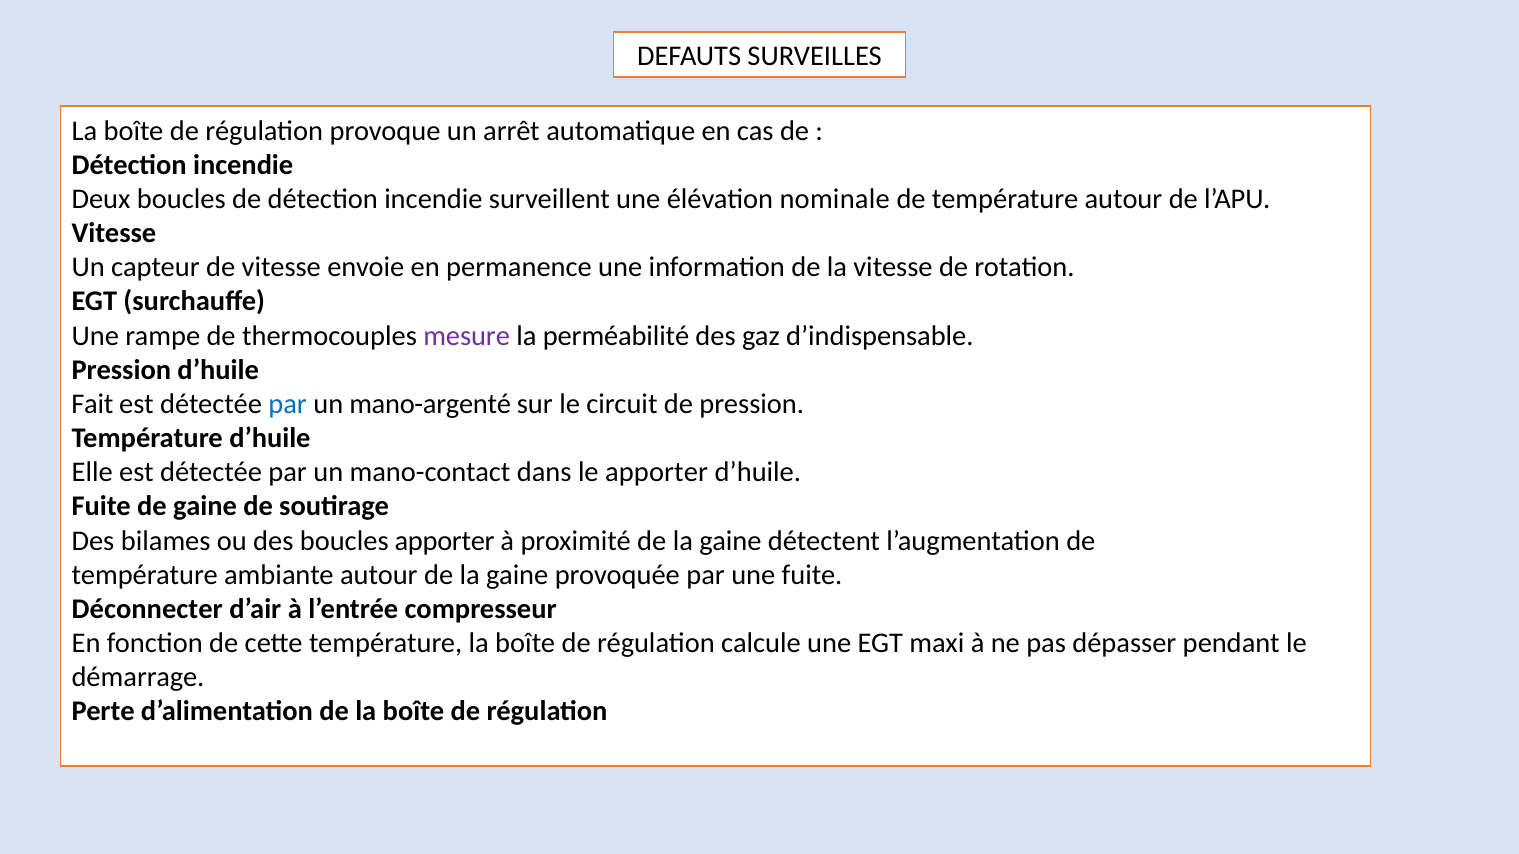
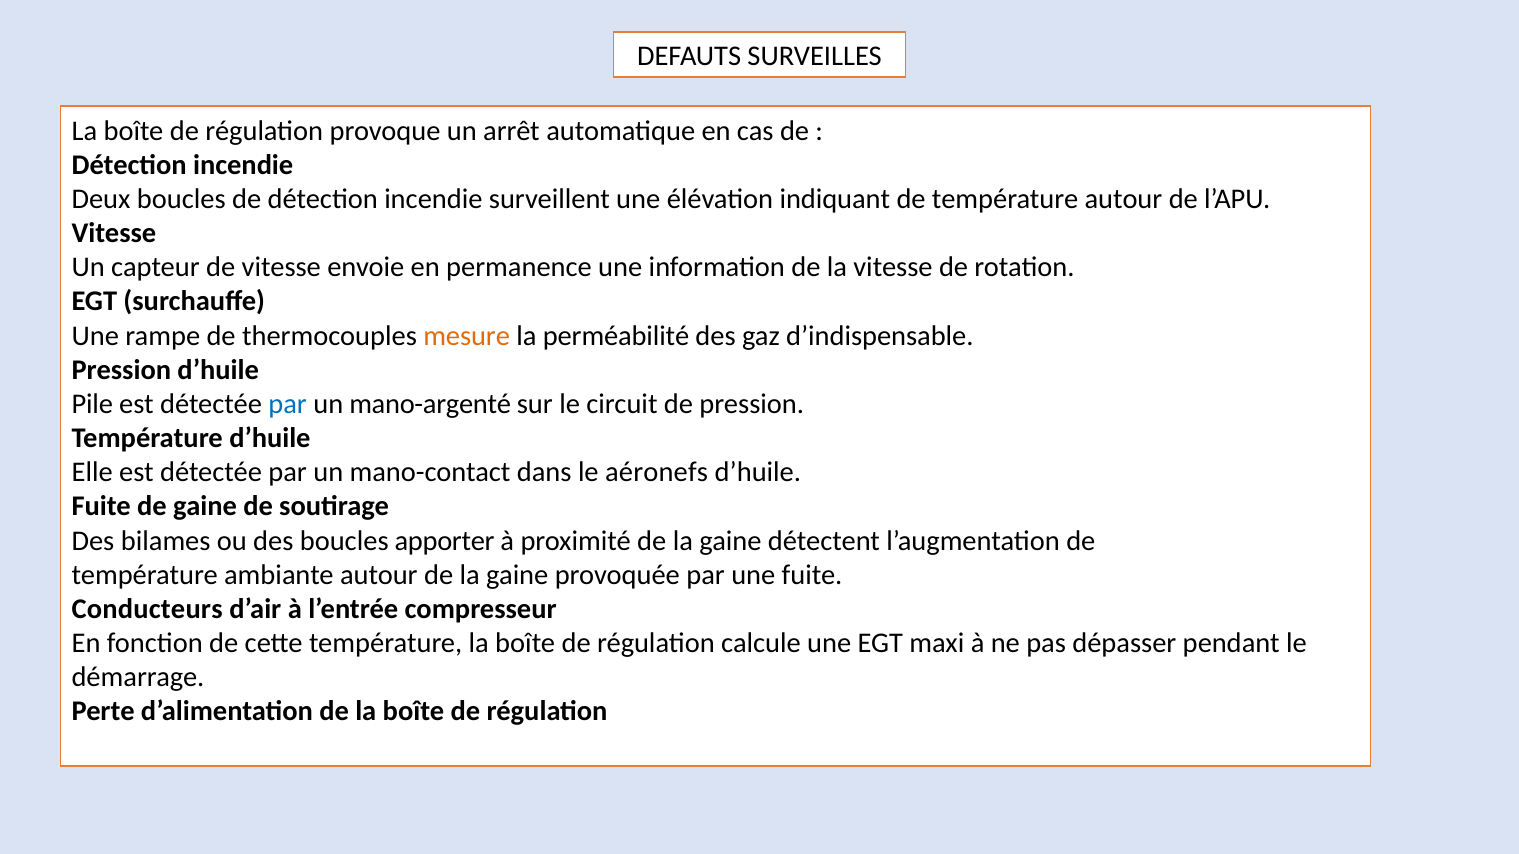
nominale: nominale -> indiquant
mesure colour: purple -> orange
Fait: Fait -> Pile
le apporter: apporter -> aéronefs
Déconnecter: Déconnecter -> Conducteurs
